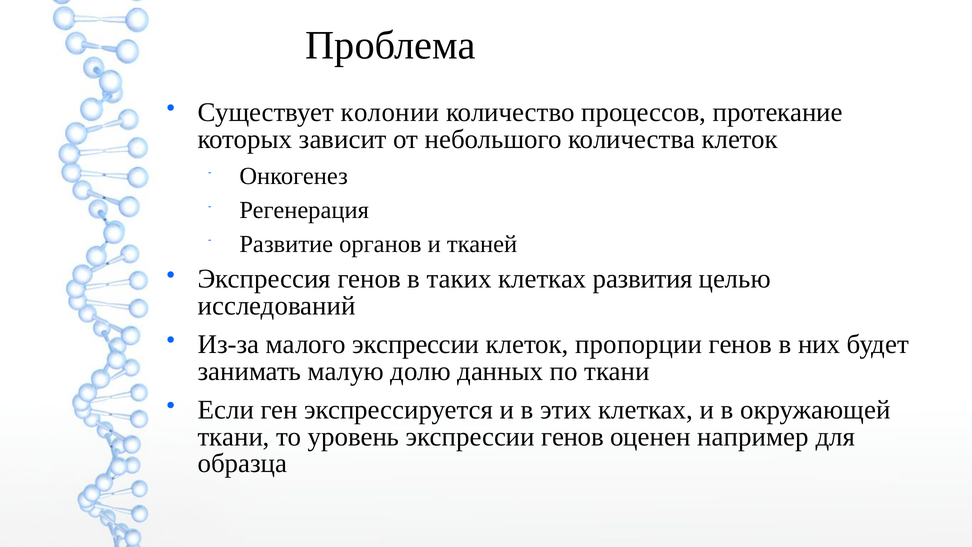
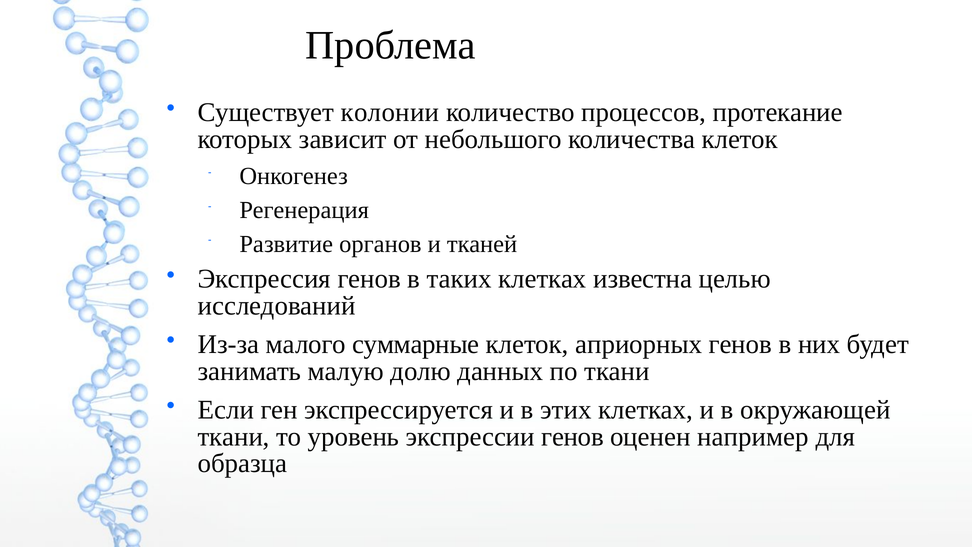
развития: развития -> известна
малого экспрессии: экспрессии -> суммарные
пропорции: пропорции -> априорных
